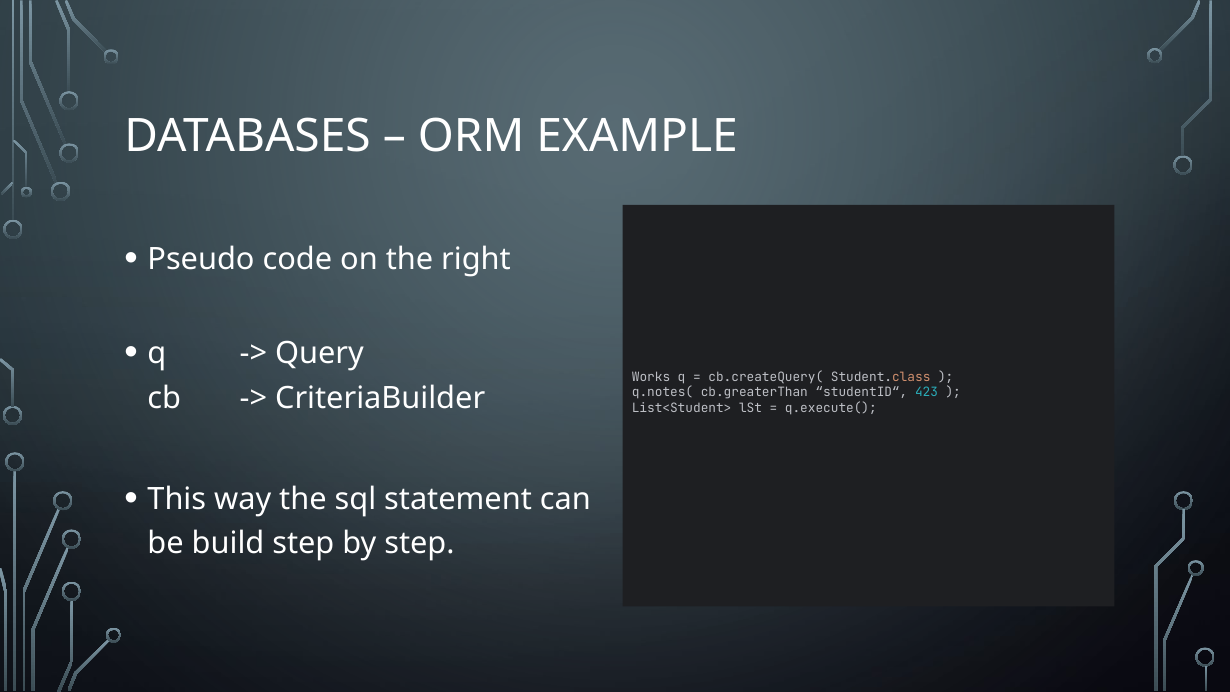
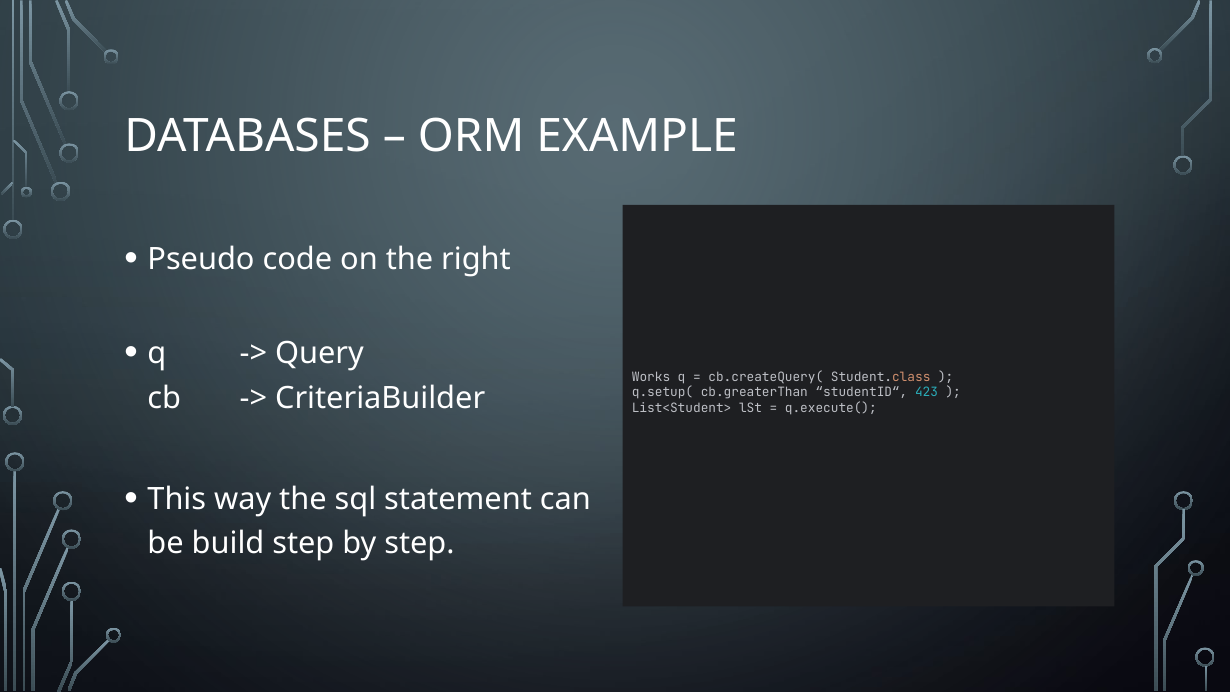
q.notes(: q.notes( -> q.setup(
